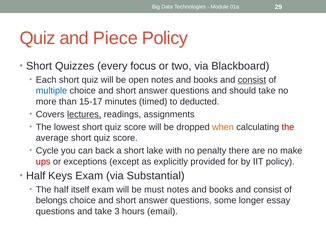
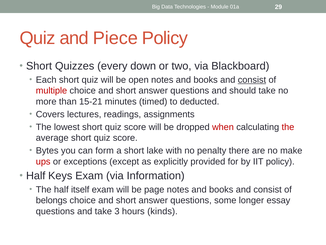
focus: focus -> down
multiple colour: blue -> red
15-17: 15-17 -> 15-21
lectures underline: present -> none
when colour: orange -> red
Cycle: Cycle -> Bytes
back: back -> form
Substantial: Substantial -> Information
must: must -> page
email: email -> kinds
